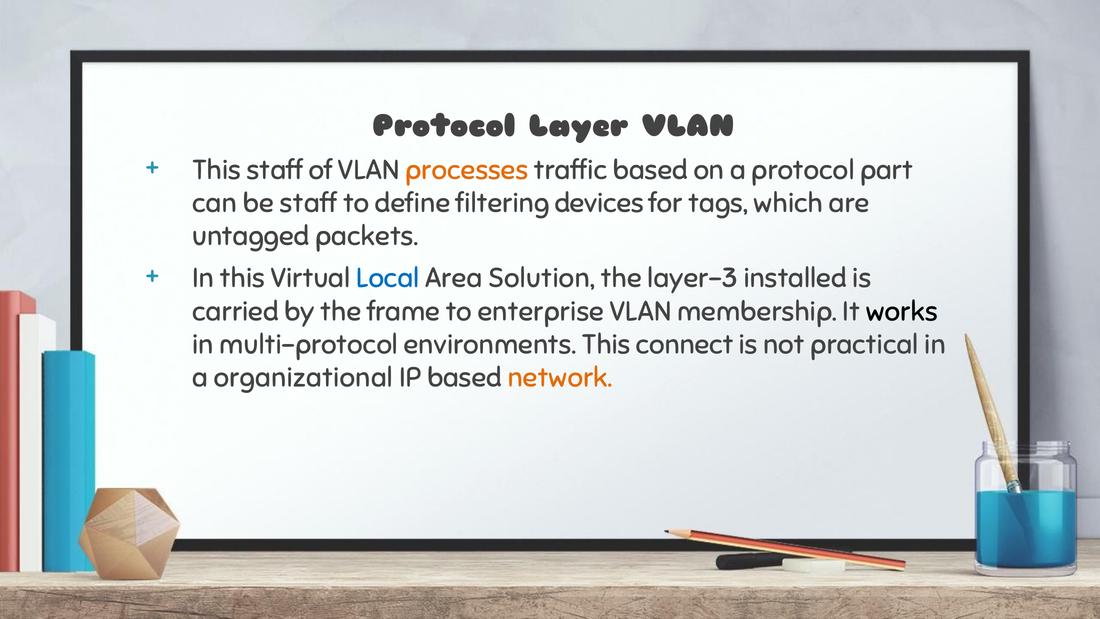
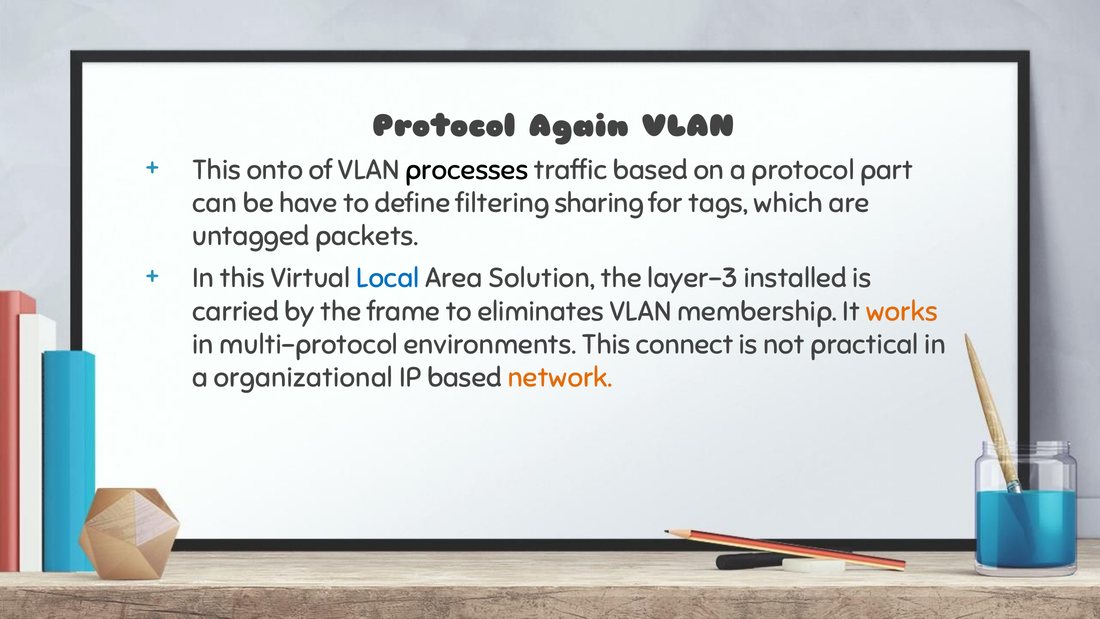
Layer: Layer -> Again
This staff: staff -> onto
processes colour: orange -> black
be staff: staff -> have
devices: devices -> sharing
enterprise: enterprise -> eliminates
works colour: black -> orange
